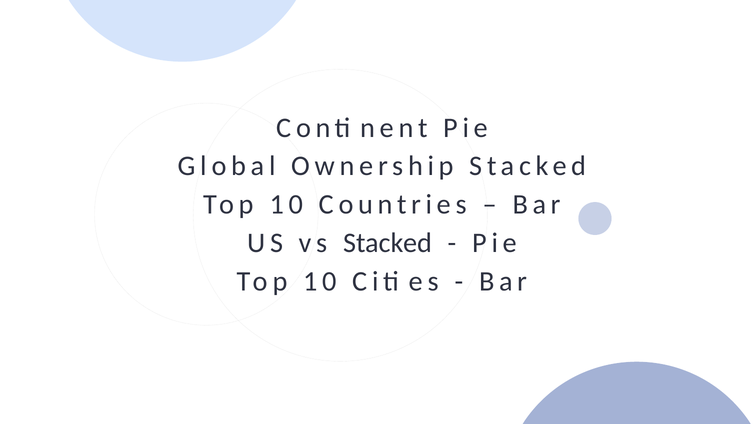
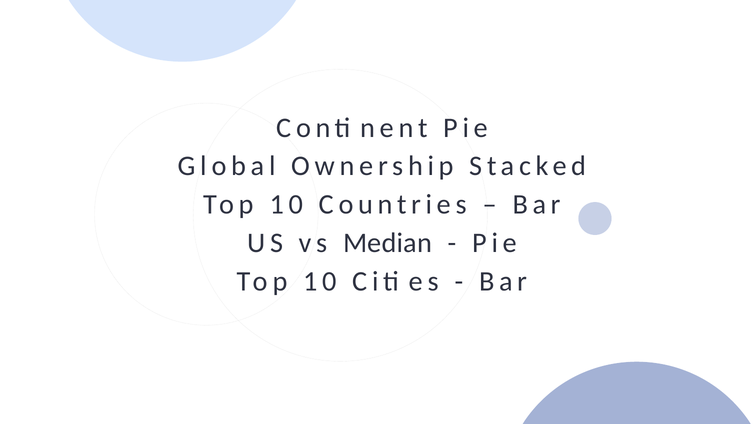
vs Stacked: Stacked -> Median
